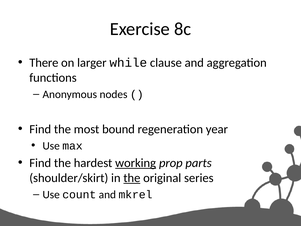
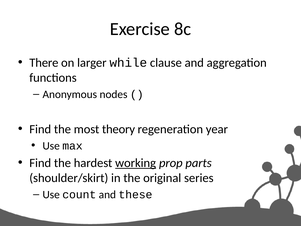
bound: bound -> theory
the at (132, 178) underline: present -> none
mkrel: mkrel -> these
